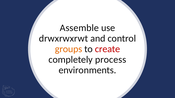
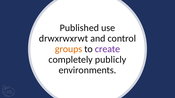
Assemble: Assemble -> Published
create colour: red -> purple
process: process -> publicly
